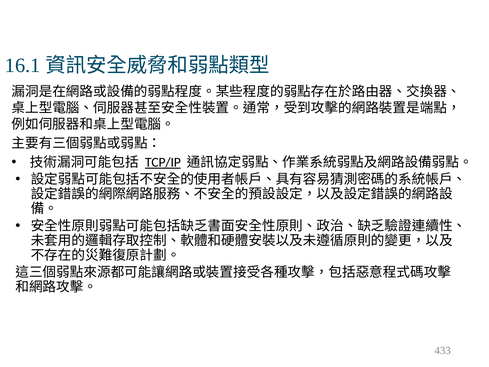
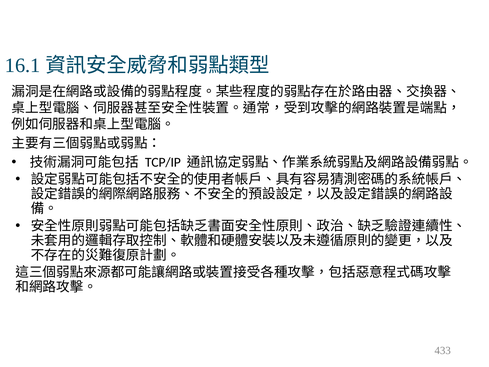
TCP/IP underline: present -> none
